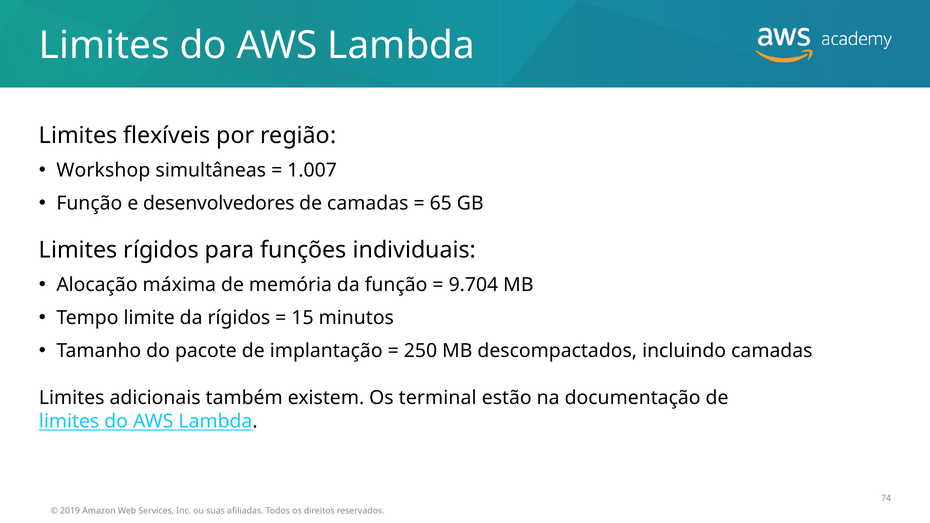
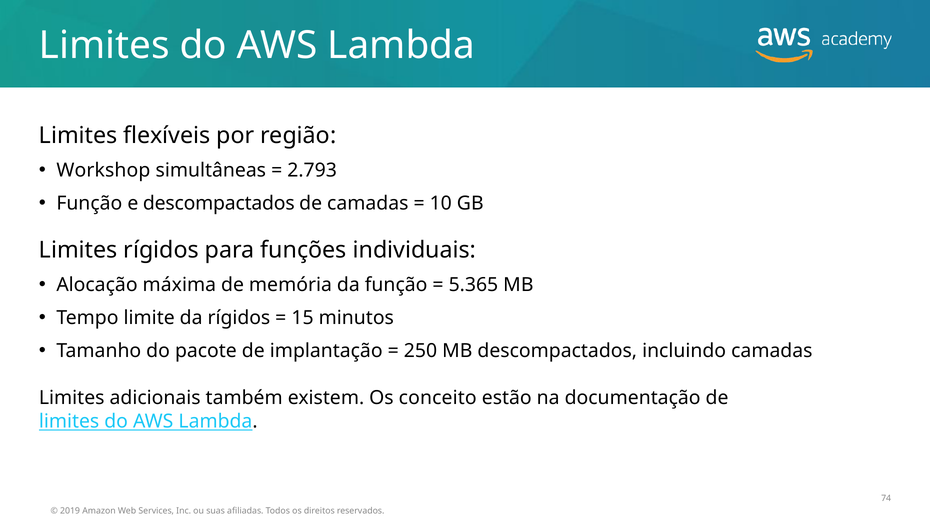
1.007: 1.007 -> 2.793
e desenvolvedores: desenvolvedores -> descompactados
65: 65 -> 10
9.704: 9.704 -> 5.365
terminal: terminal -> conceito
